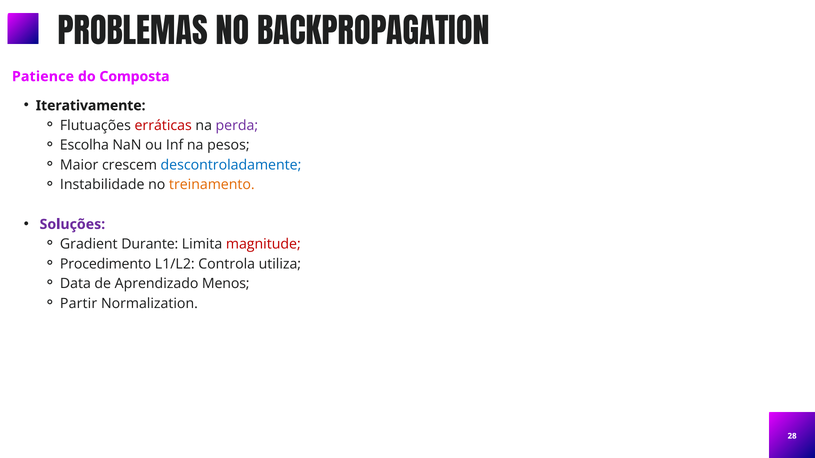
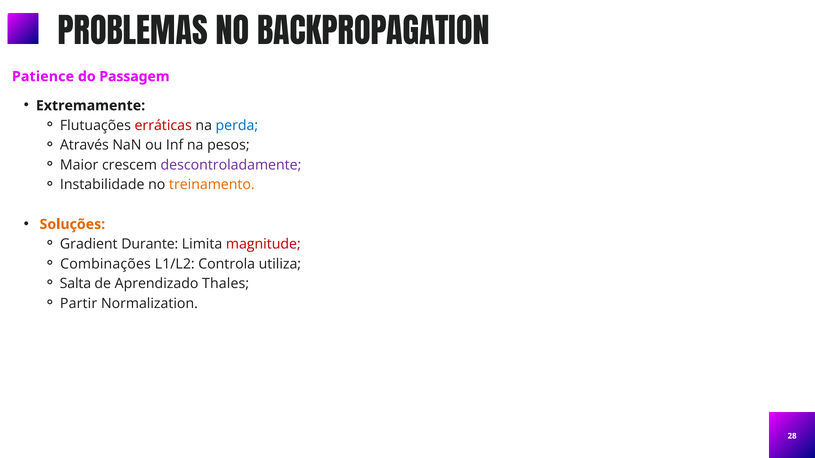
Composta: Composta -> Passagem
Iterativamente: Iterativamente -> Extremamente
perda colour: purple -> blue
Escolha: Escolha -> Através
descontroladamente colour: blue -> purple
Soluções colour: purple -> orange
Procedimento: Procedimento -> Combinações
Data: Data -> Salta
Menos: Menos -> Thales
